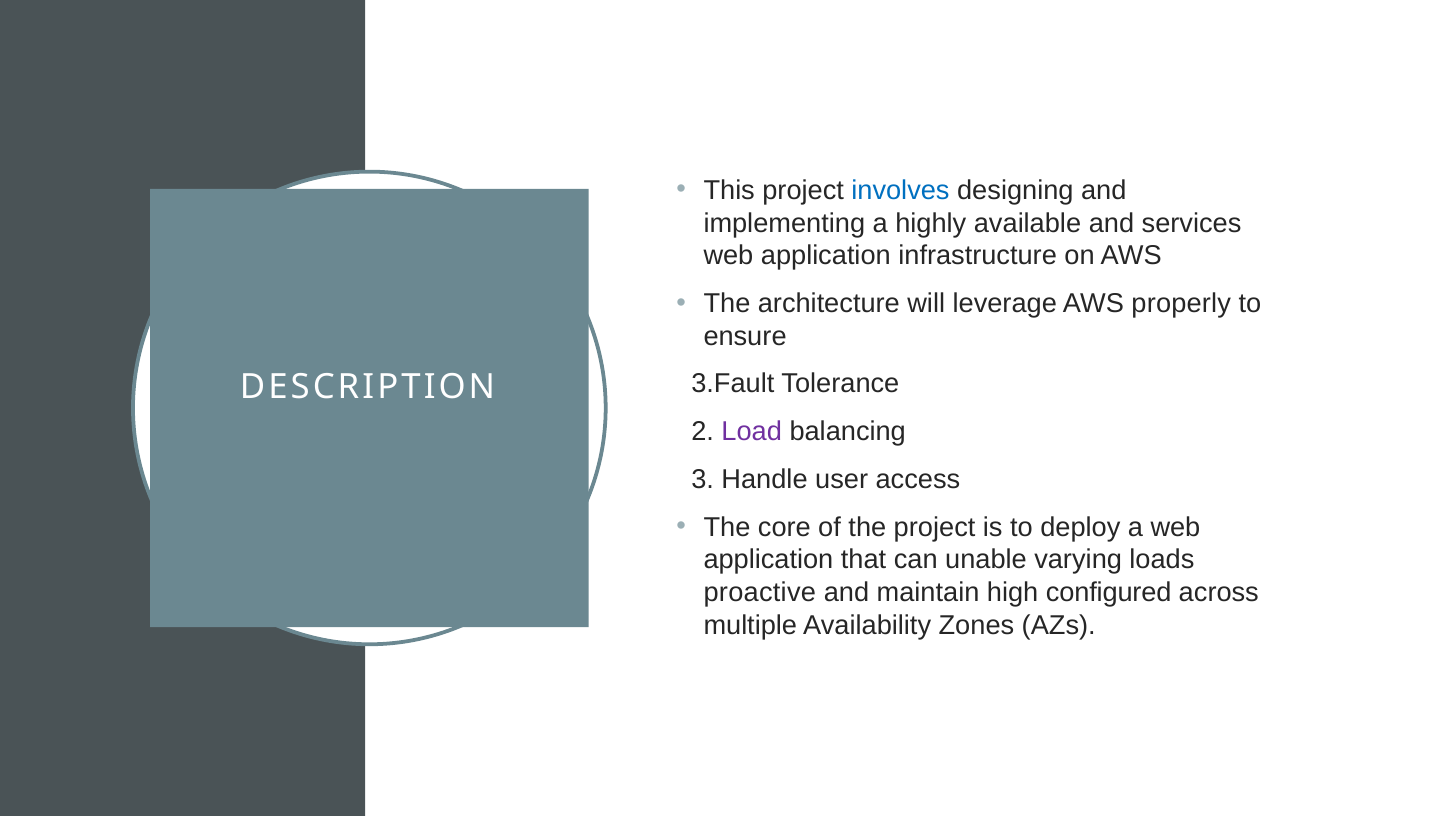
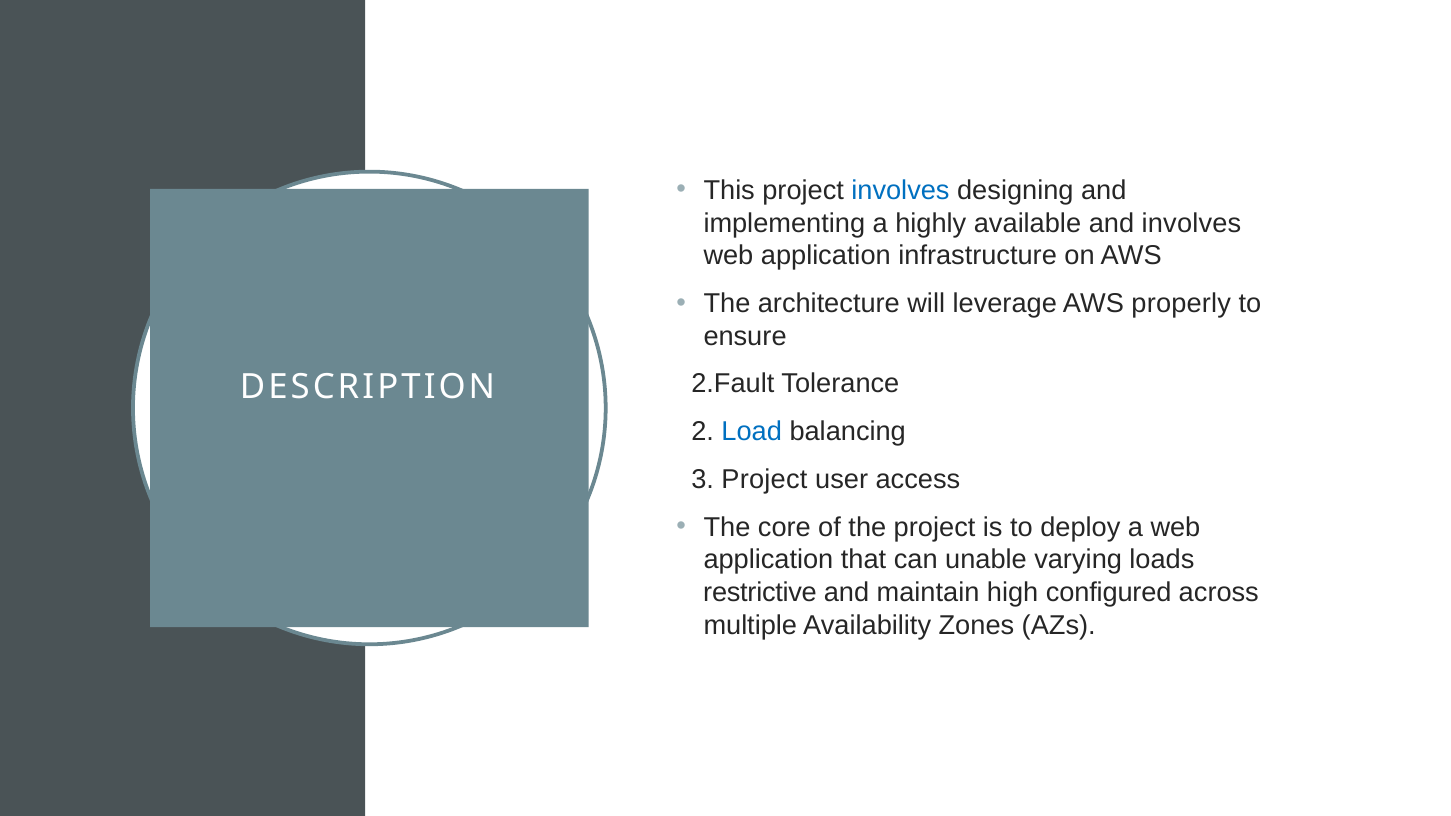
and services: services -> involves
3.Fault: 3.Fault -> 2.Fault
Load colour: purple -> blue
3 Handle: Handle -> Project
proactive: proactive -> restrictive
